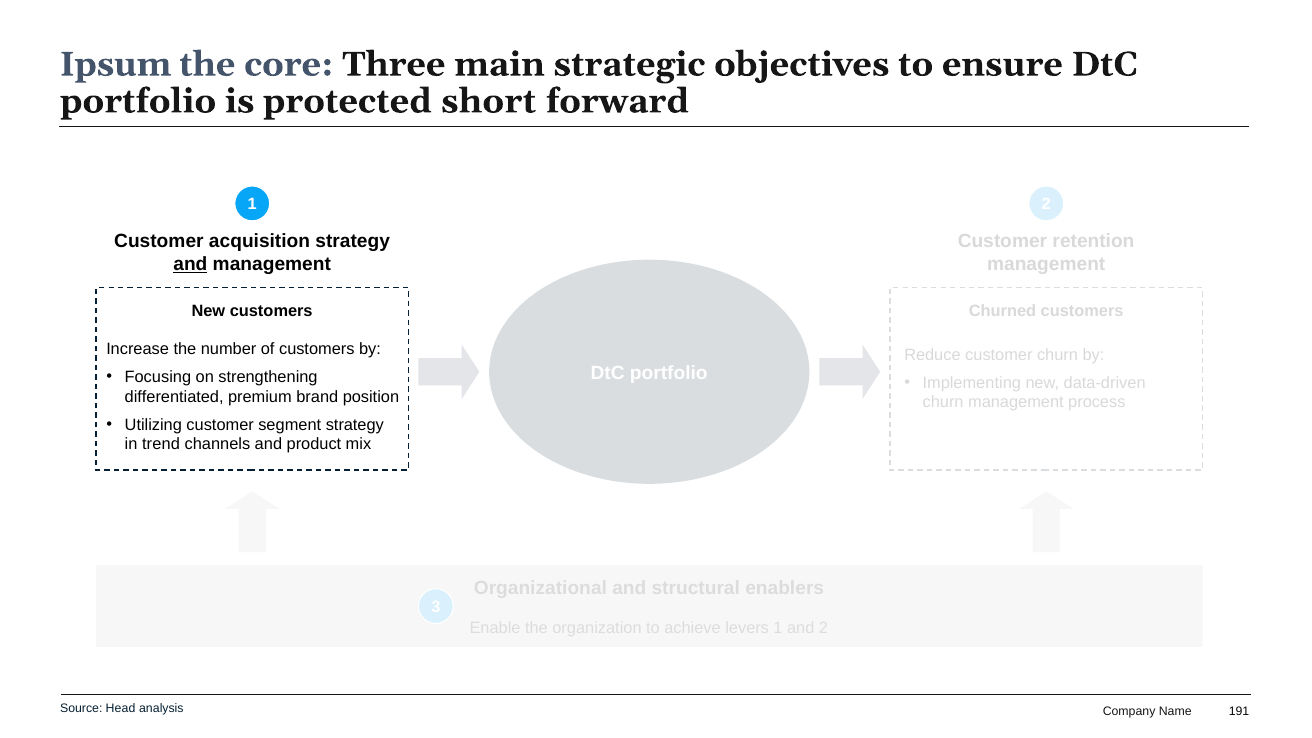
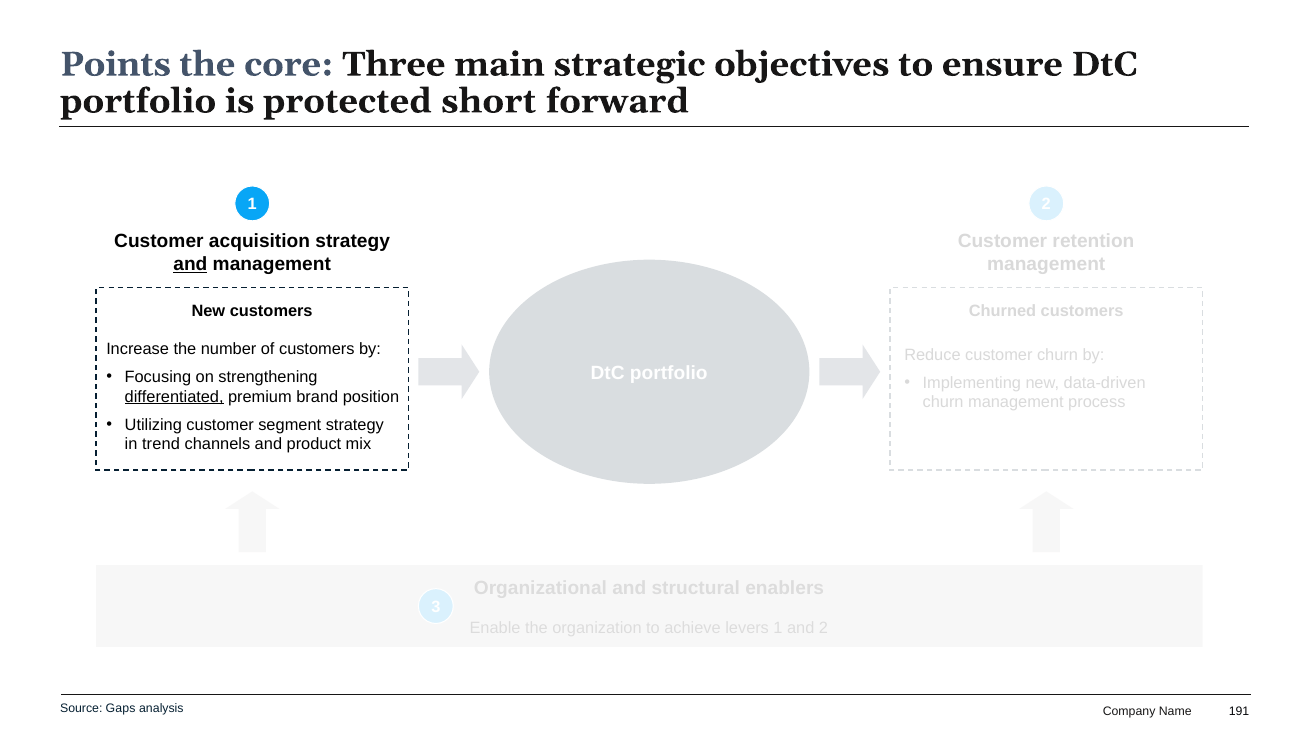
Ipsum: Ipsum -> Points
differentiated underline: none -> present
Head: Head -> Gaps
